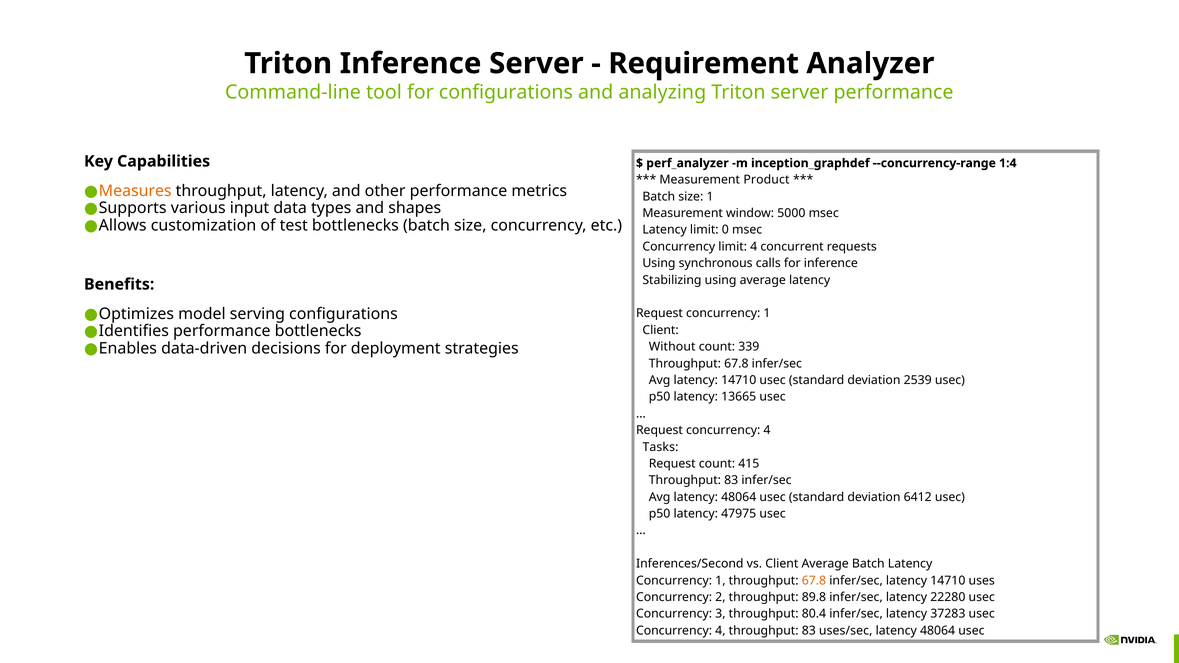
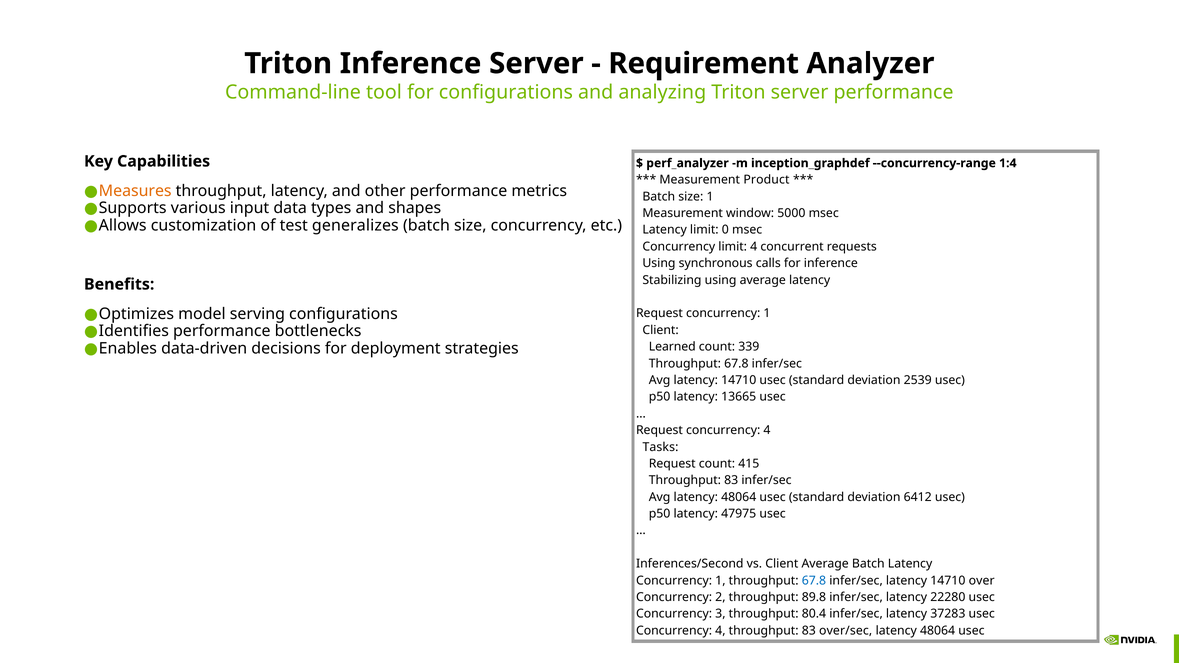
test bottlenecks: bottlenecks -> generalizes
Without: Without -> Learned
67.8 at (814, 581) colour: orange -> blue
uses: uses -> over
uses/sec: uses/sec -> over/sec
